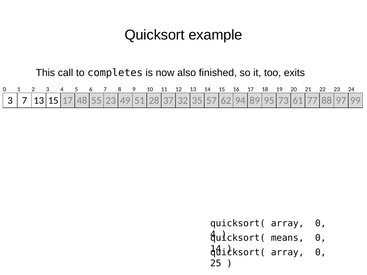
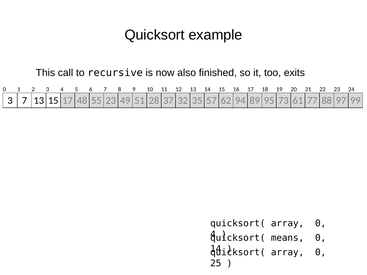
completes: completes -> recursive
